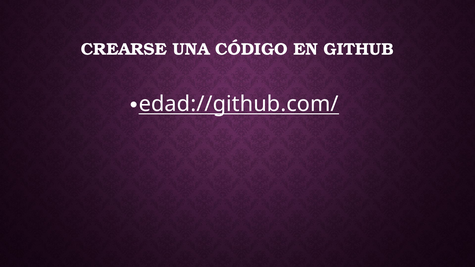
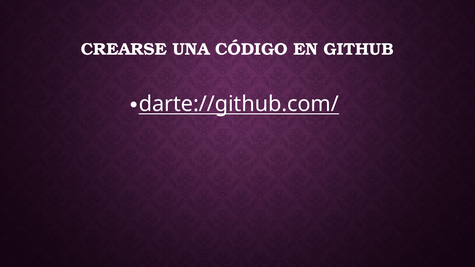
edad://github.com/: edad://github.com/ -> darte://github.com/
